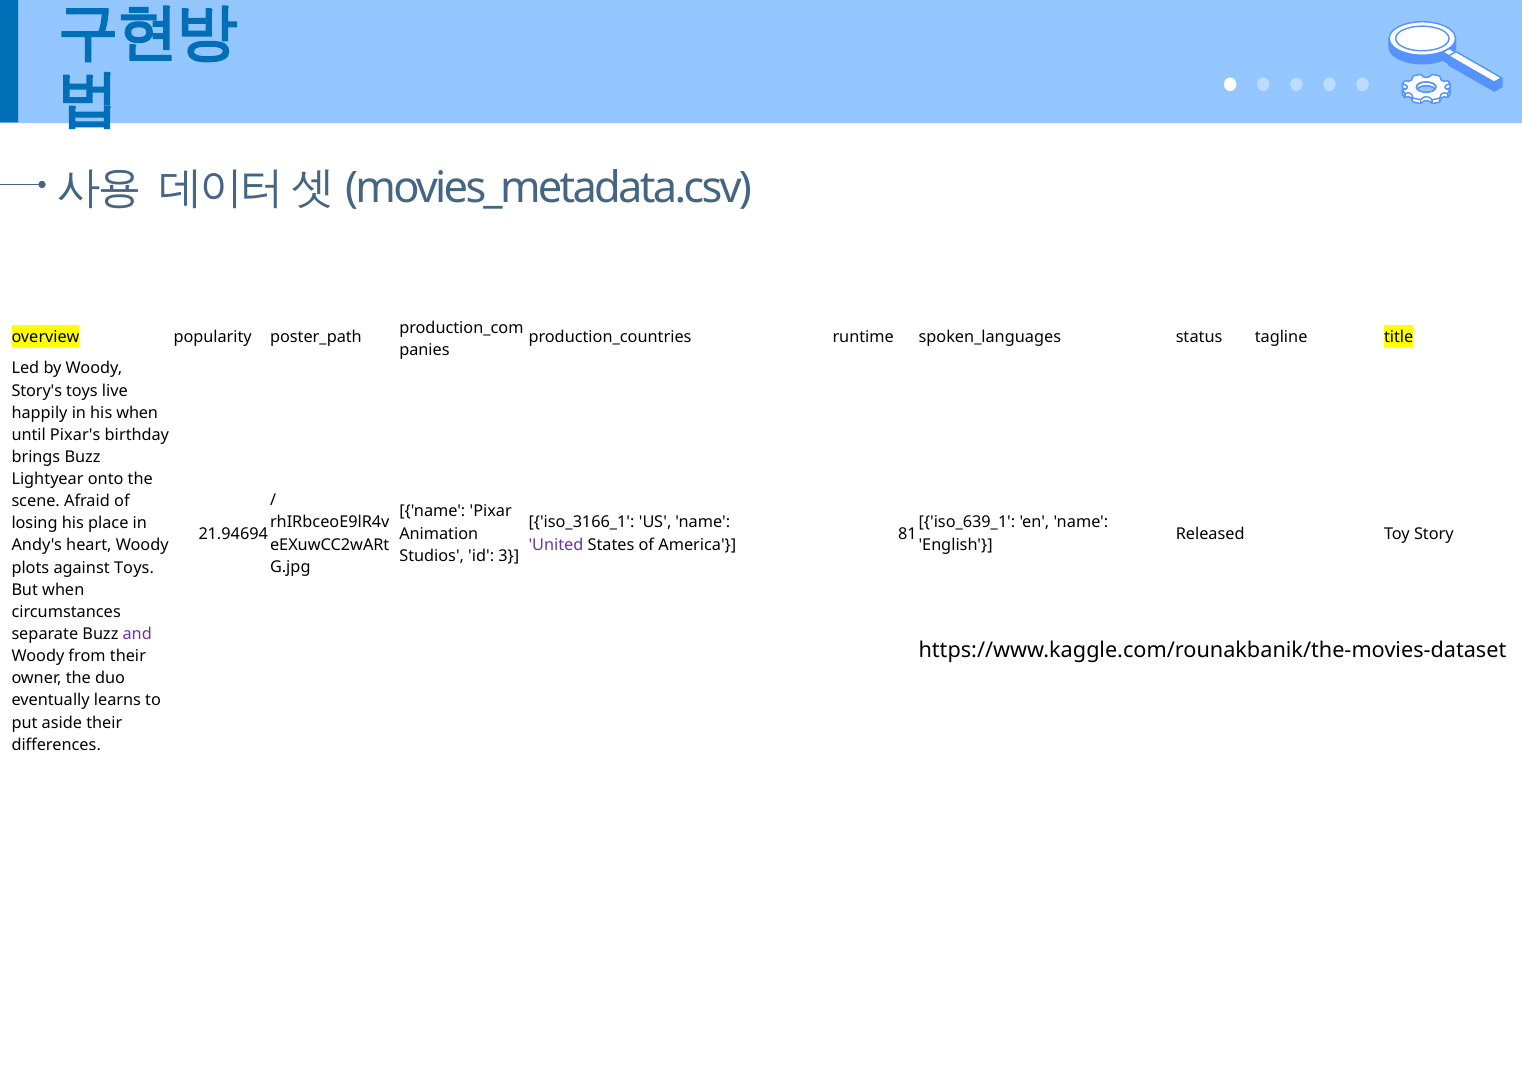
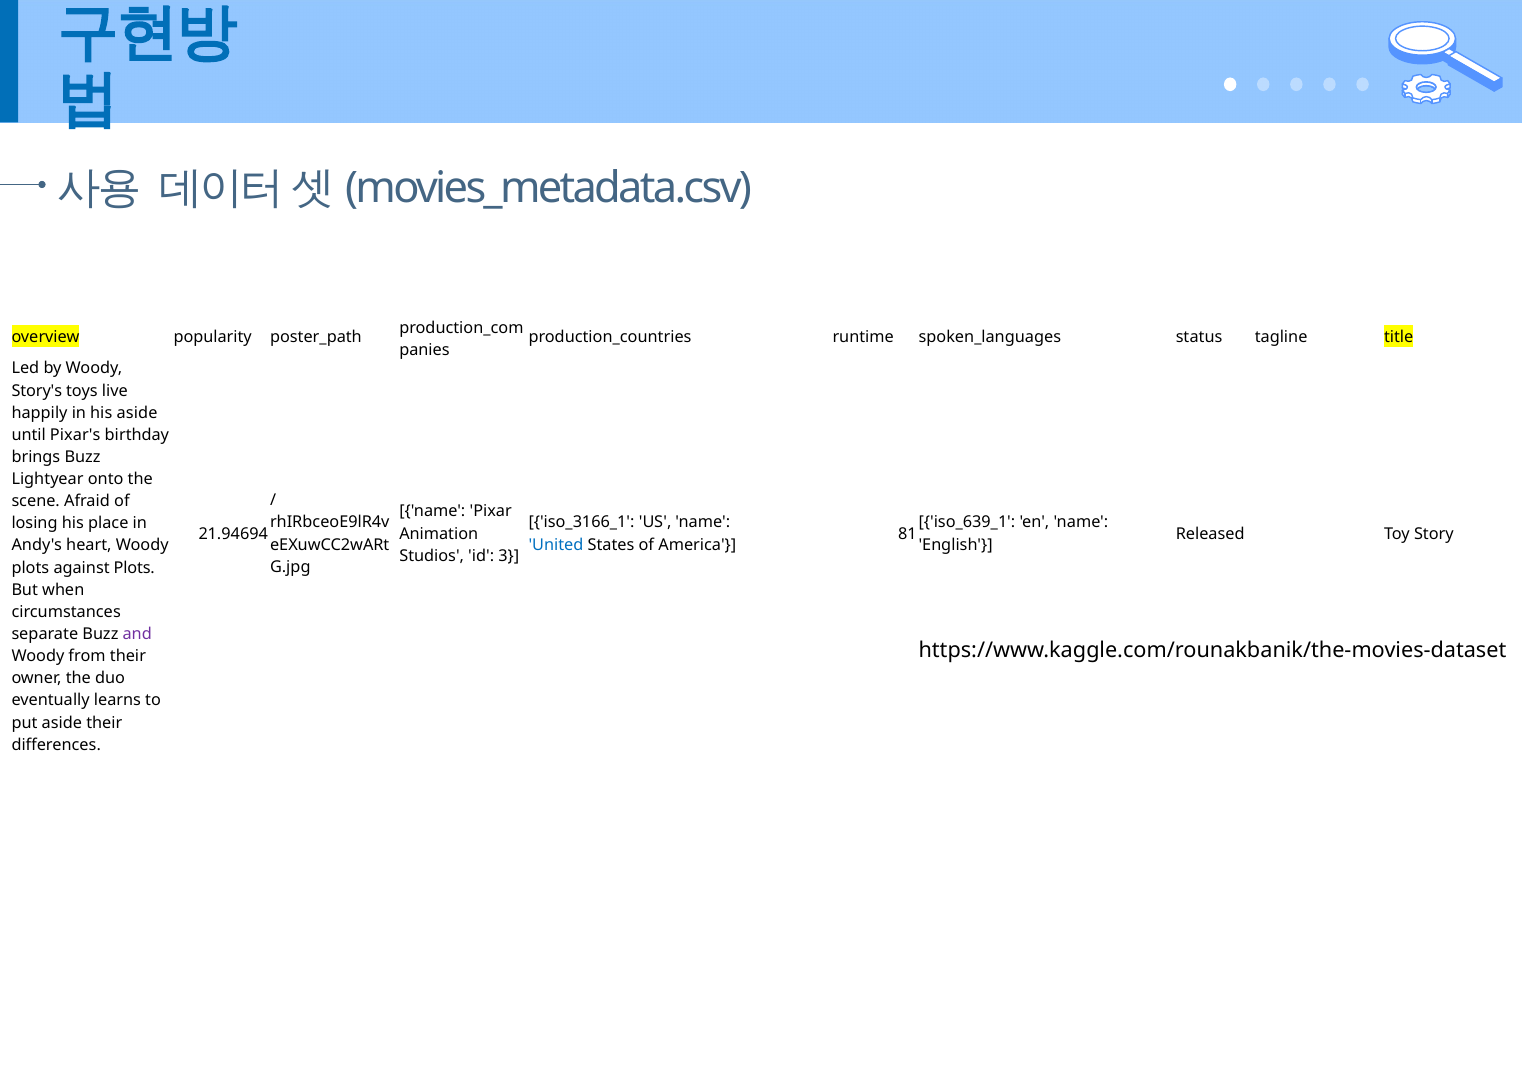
his when: when -> aside
United colour: purple -> blue
against Toys: Toys -> Plots
